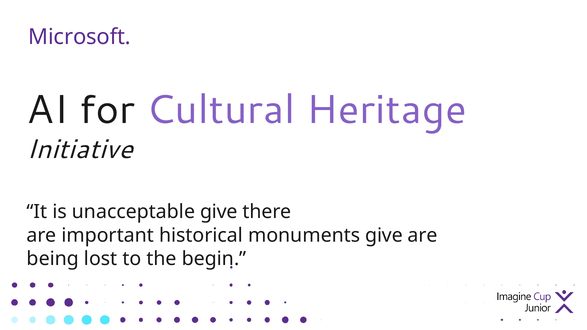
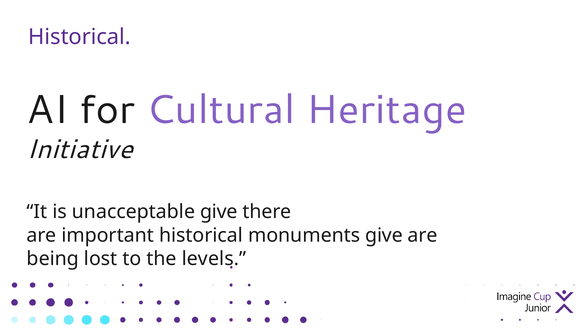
Microsoft at (80, 37): Microsoft -> Historical
begin: begin -> levels
